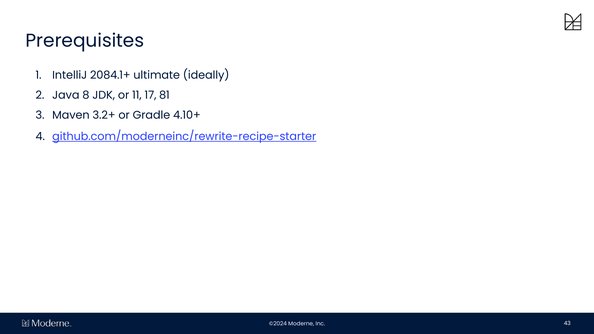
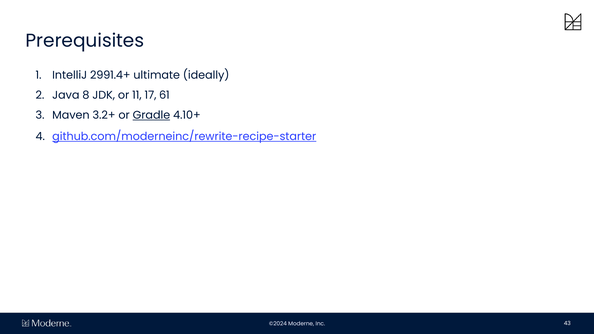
2084.1+: 2084.1+ -> 2991.4+
81: 81 -> 61
Gradle underline: none -> present
